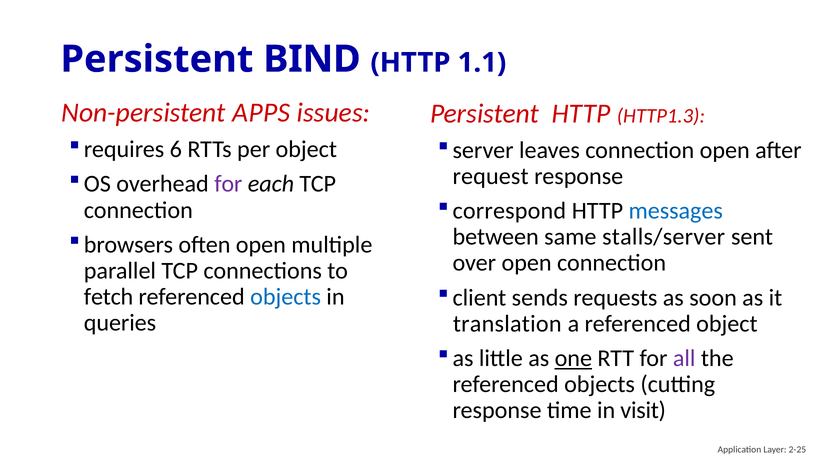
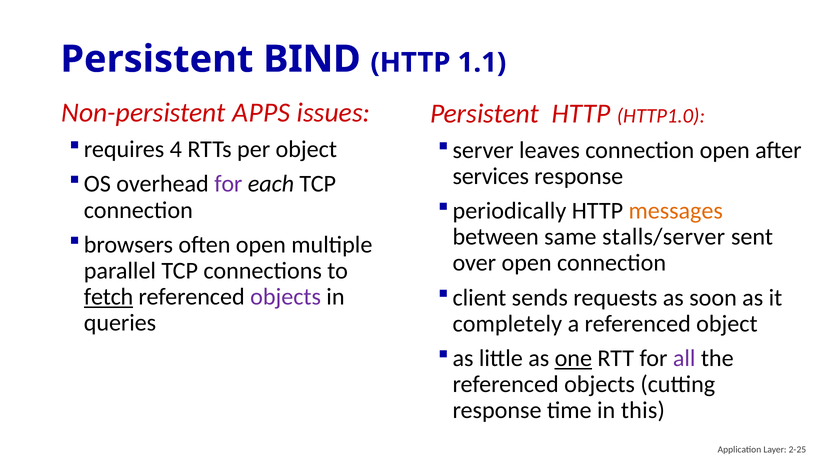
HTTP1.3: HTTP1.3 -> HTTP1.0
6: 6 -> 4
request: request -> services
correspond: correspond -> periodically
messages colour: blue -> orange
fetch underline: none -> present
objects at (286, 297) colour: blue -> purple
translation: translation -> completely
visit: visit -> this
